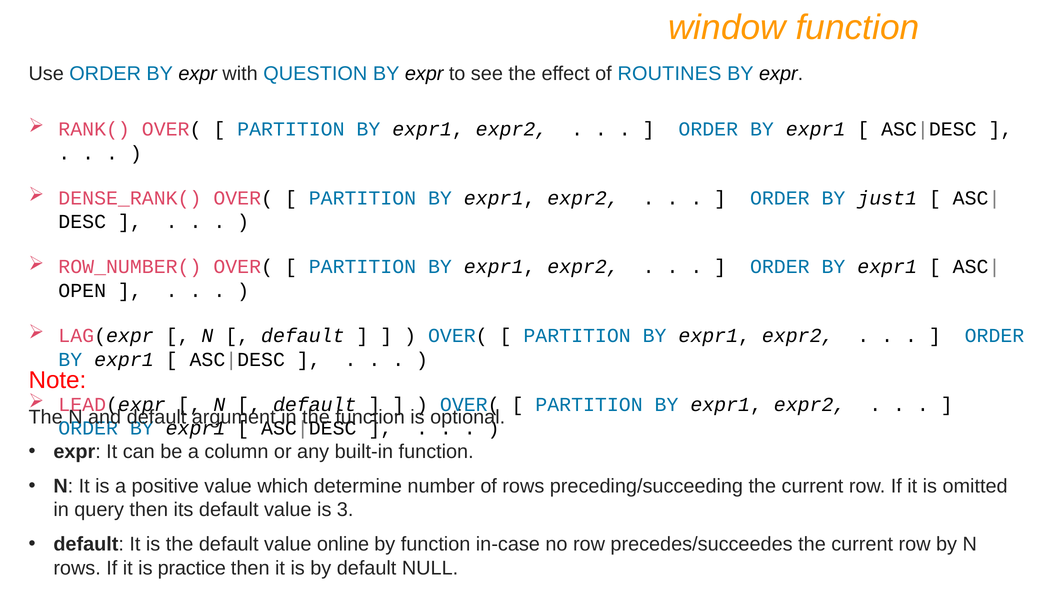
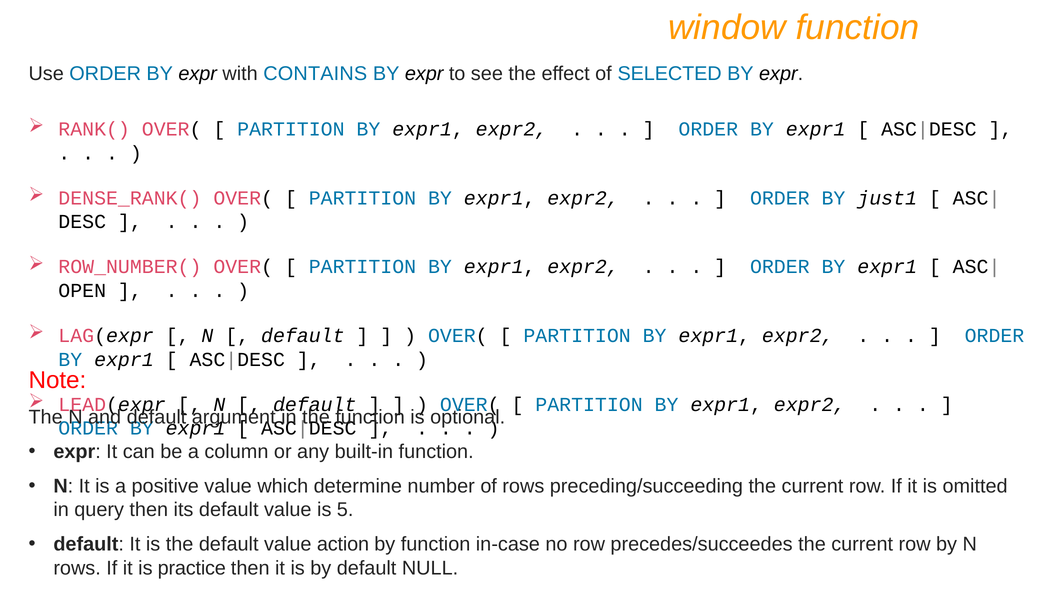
QUESTION: QUESTION -> CONTAINS
ROUTINES: ROUTINES -> SELECTED
3: 3 -> 5
online: online -> action
